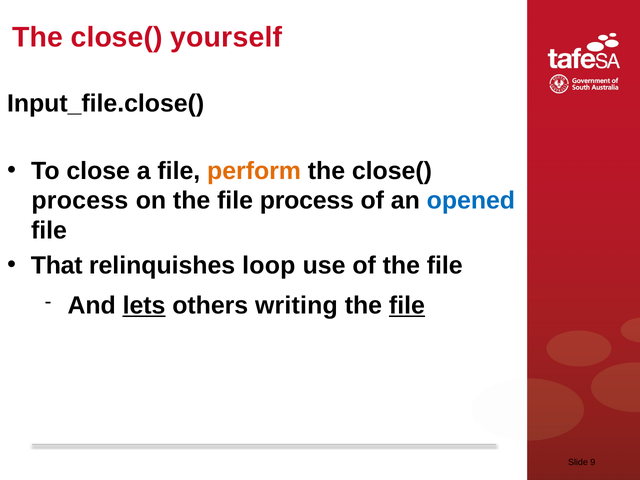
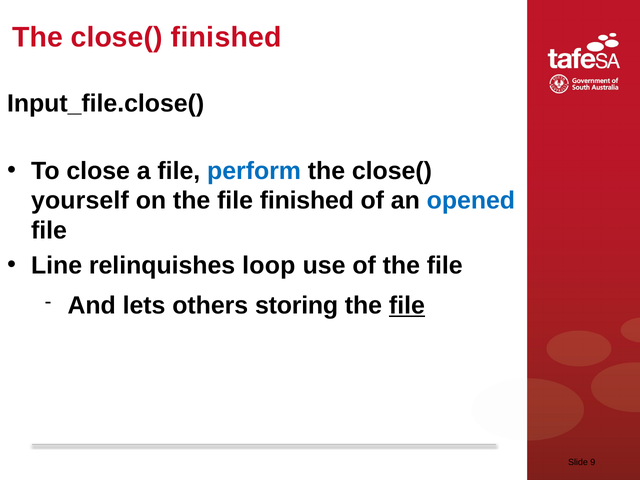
close( yourself: yourself -> finished
perform colour: orange -> blue
process at (80, 201): process -> yourself
file process: process -> finished
That: That -> Line
lets underline: present -> none
writing: writing -> storing
